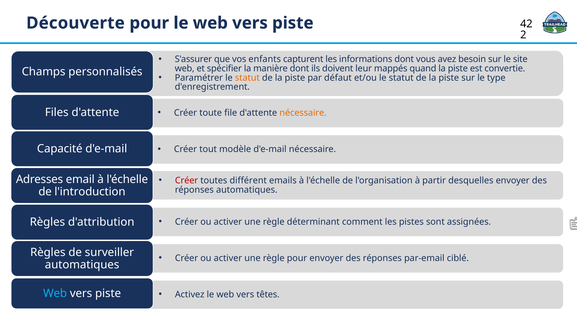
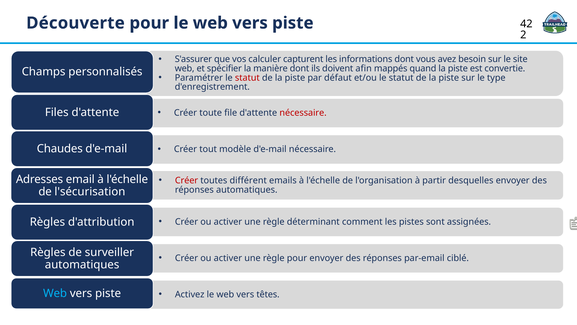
enfants: enfants -> calculer
leur: leur -> afin
statut at (247, 78) colour: orange -> red
nécessaire at (303, 113) colour: orange -> red
Capacité: Capacité -> Chaudes
l'introduction: l'introduction -> l'sécurisation
